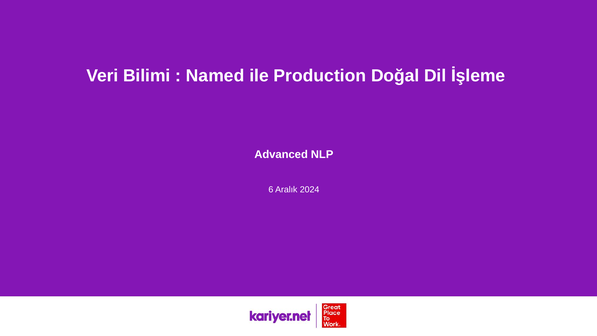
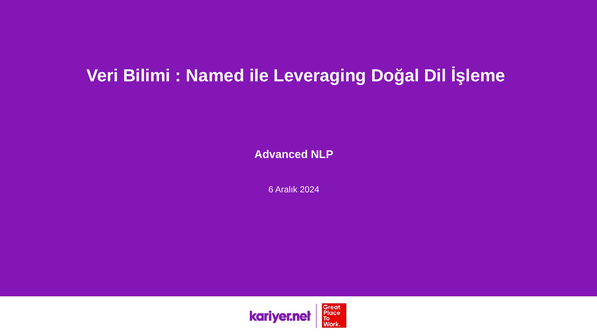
Production: Production -> Leveraging
